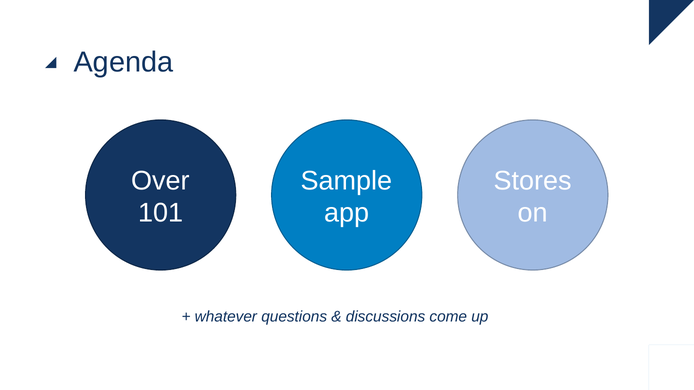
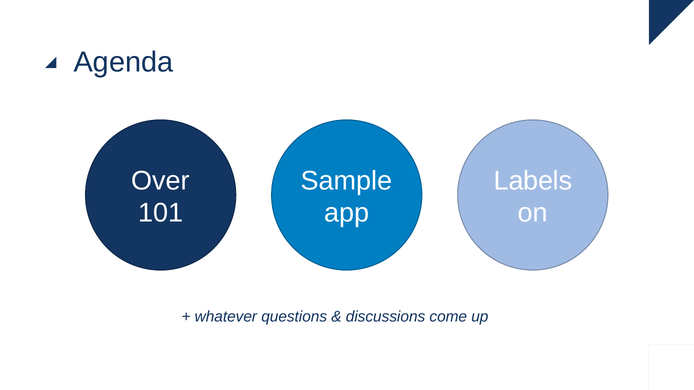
Stores: Stores -> Labels
